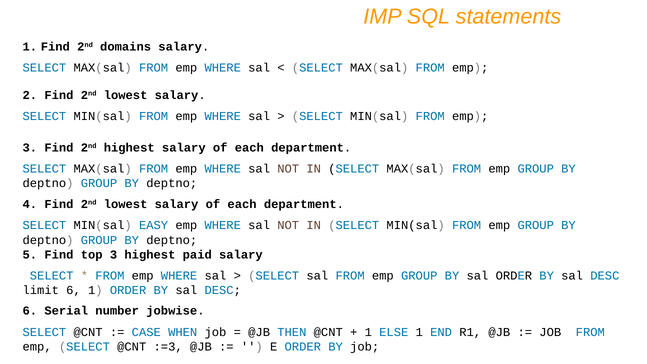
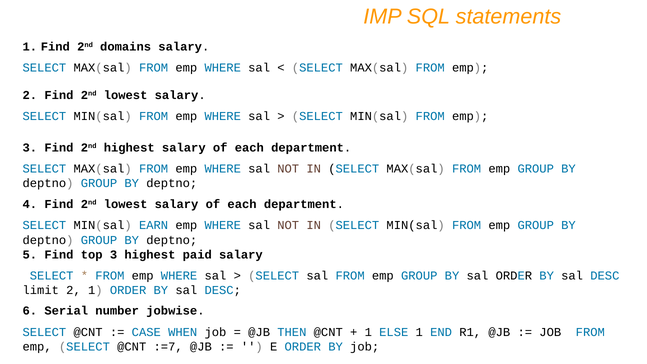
EASY: EASY -> EARN
limit 6: 6 -> 2
:=3: :=3 -> :=7
